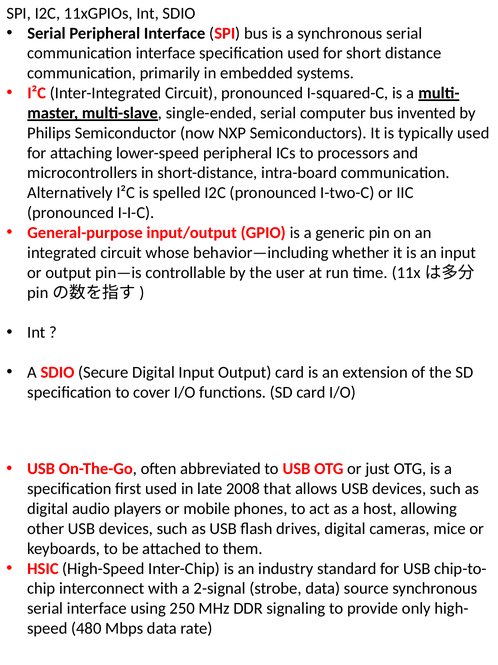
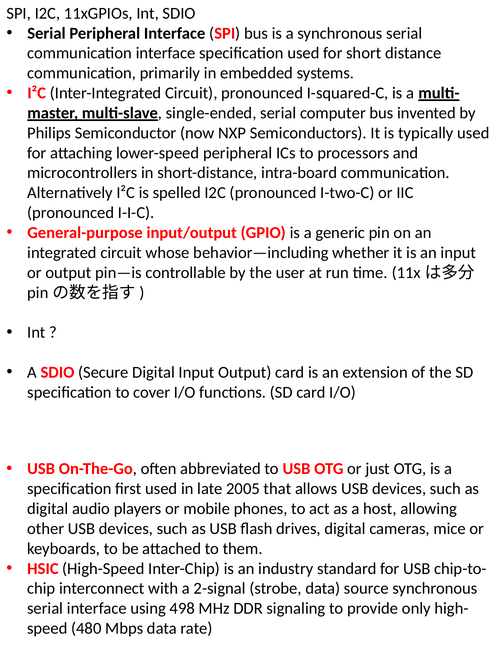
2008: 2008 -> 2005
250: 250 -> 498
